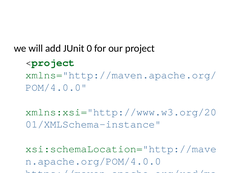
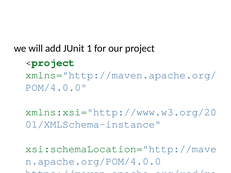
0: 0 -> 1
